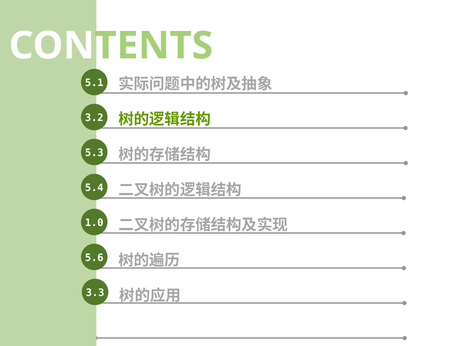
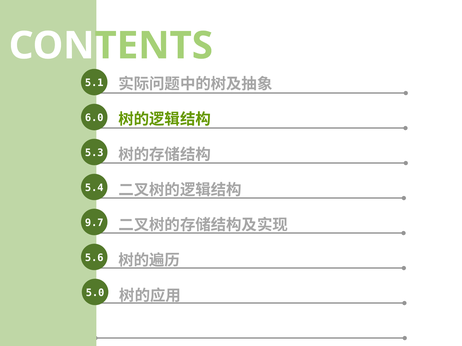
3.2: 3.2 -> 6.0
1.0: 1.0 -> 9.7
3.3: 3.3 -> 5.0
